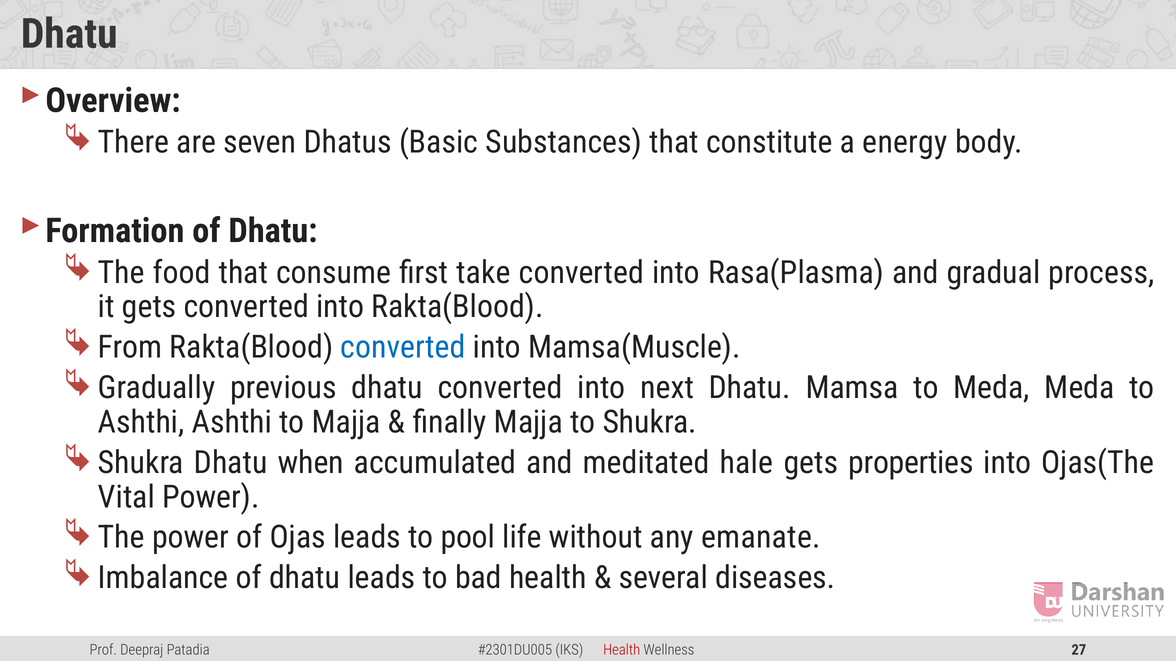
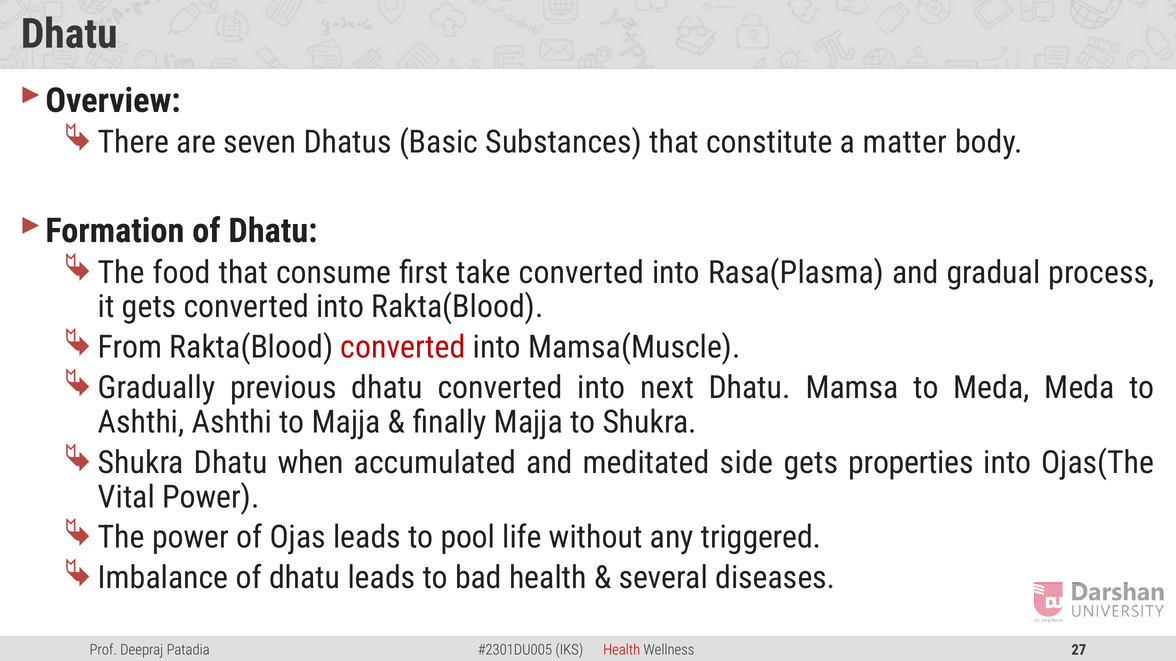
energy: energy -> matter
converted at (403, 348) colour: blue -> red
hale: hale -> side
emanate: emanate -> triggered
